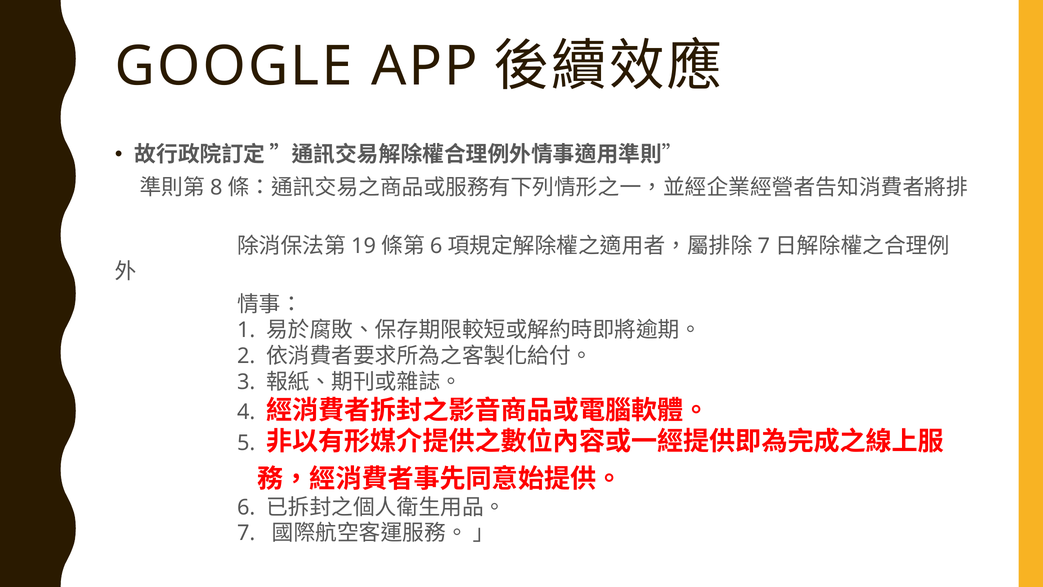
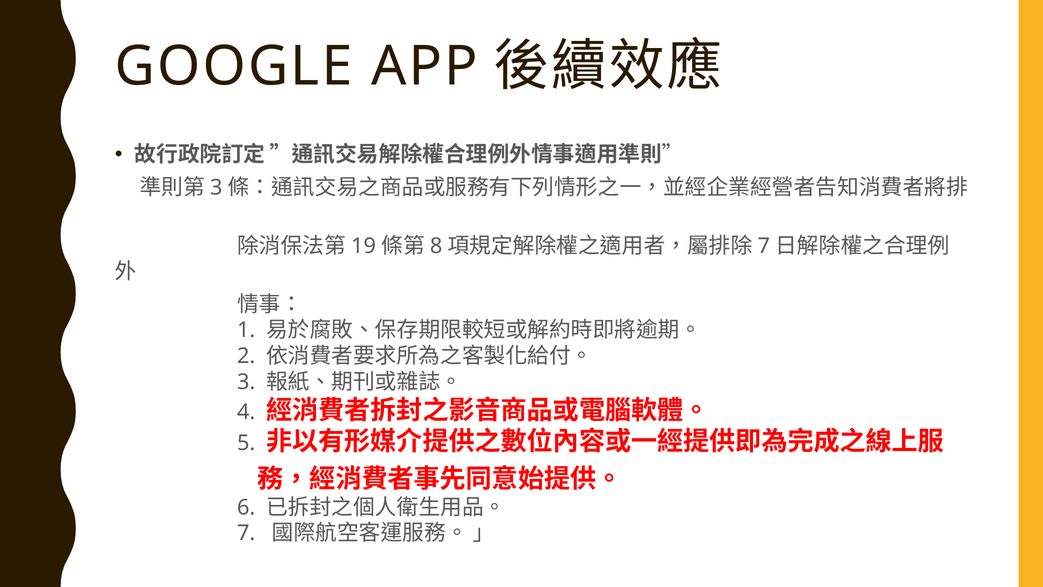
8 at (216, 187): 8 -> 3
6 at (436, 246): 6 -> 8
